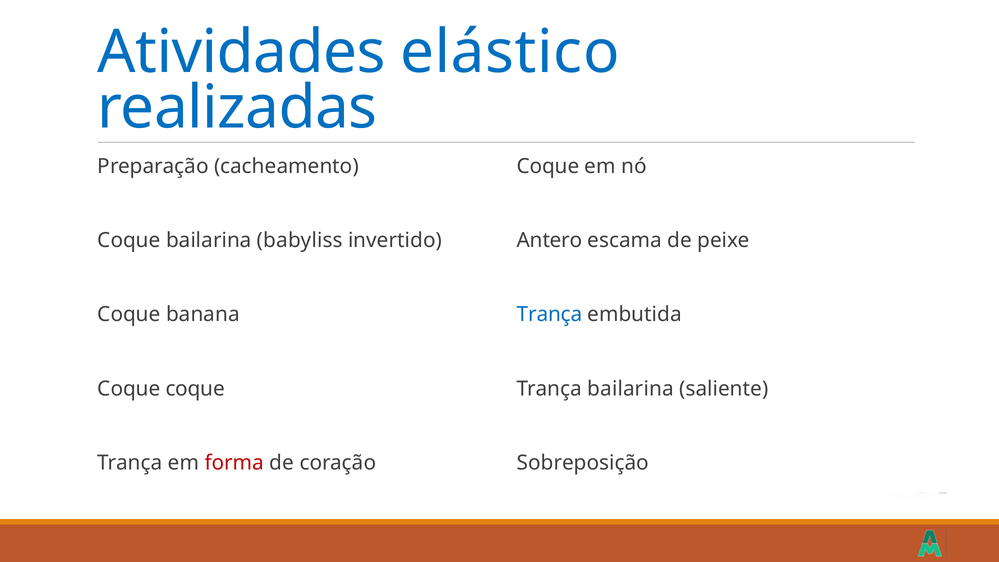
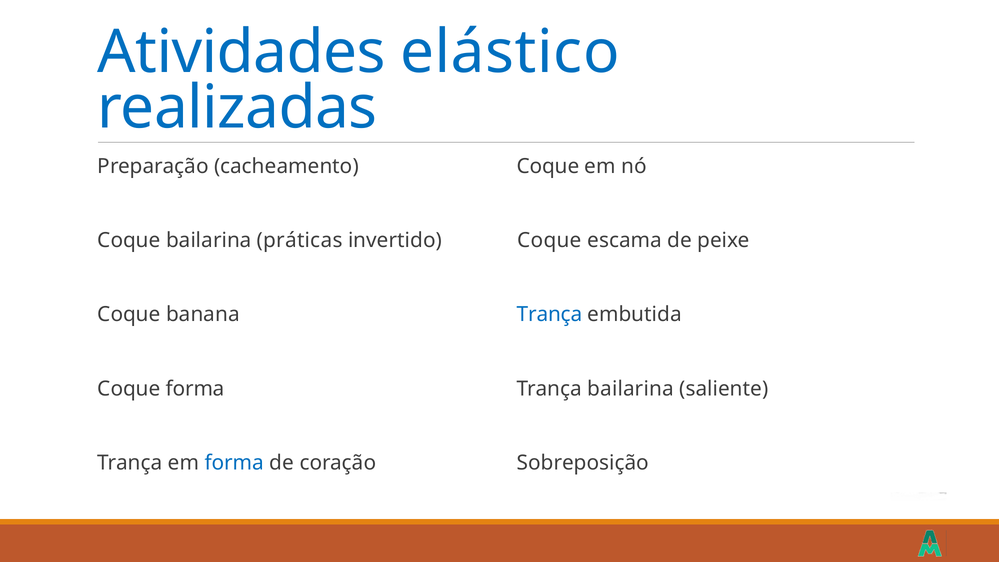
babyliss: babyliss -> práticas
Antero at (550, 240): Antero -> Coque
Coque coque: coque -> forma
forma at (234, 463) colour: red -> blue
